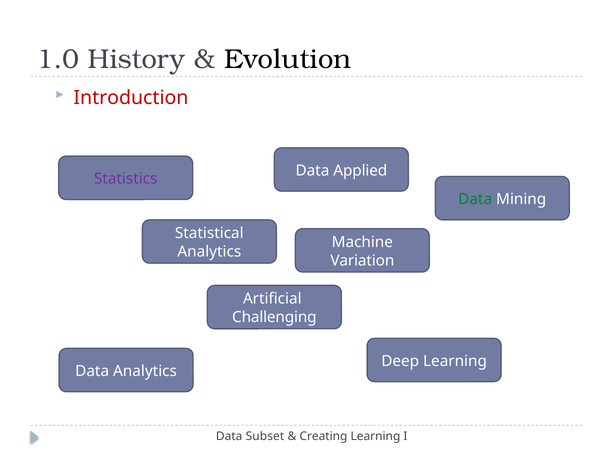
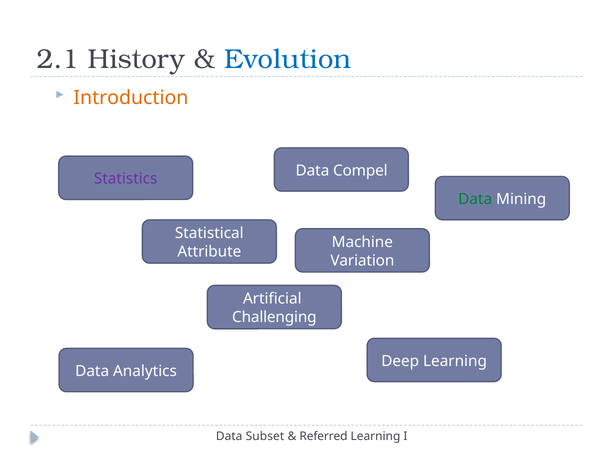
1.0: 1.0 -> 2.1
Evolution colour: black -> blue
Introduction colour: red -> orange
Applied: Applied -> Compel
Analytics at (209, 252): Analytics -> Attribute
Creating: Creating -> Referred
